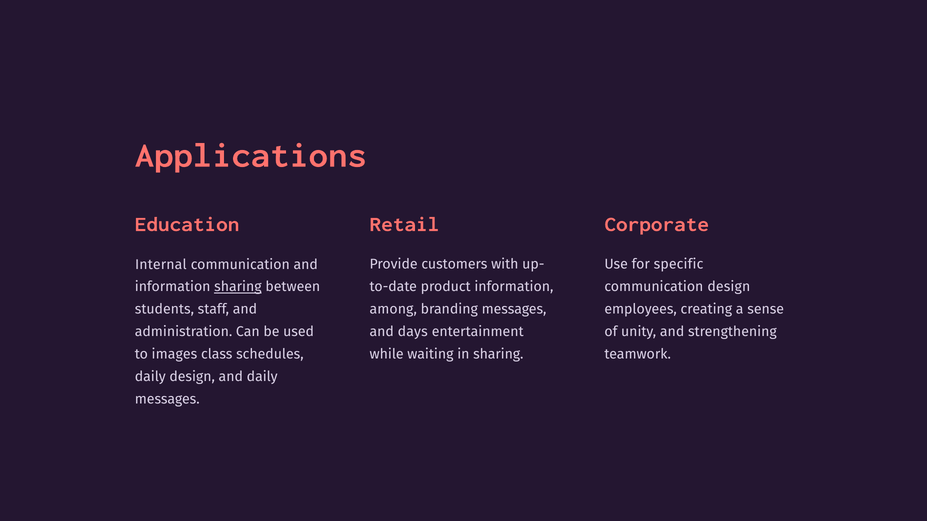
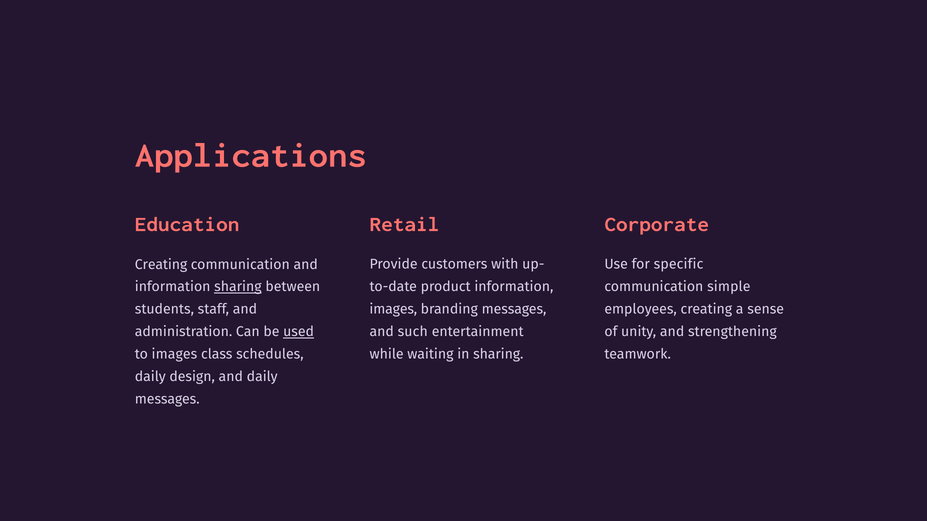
Internal at (161, 265): Internal -> Creating
communication design: design -> simple
among at (393, 310): among -> images
days: days -> such
used underline: none -> present
